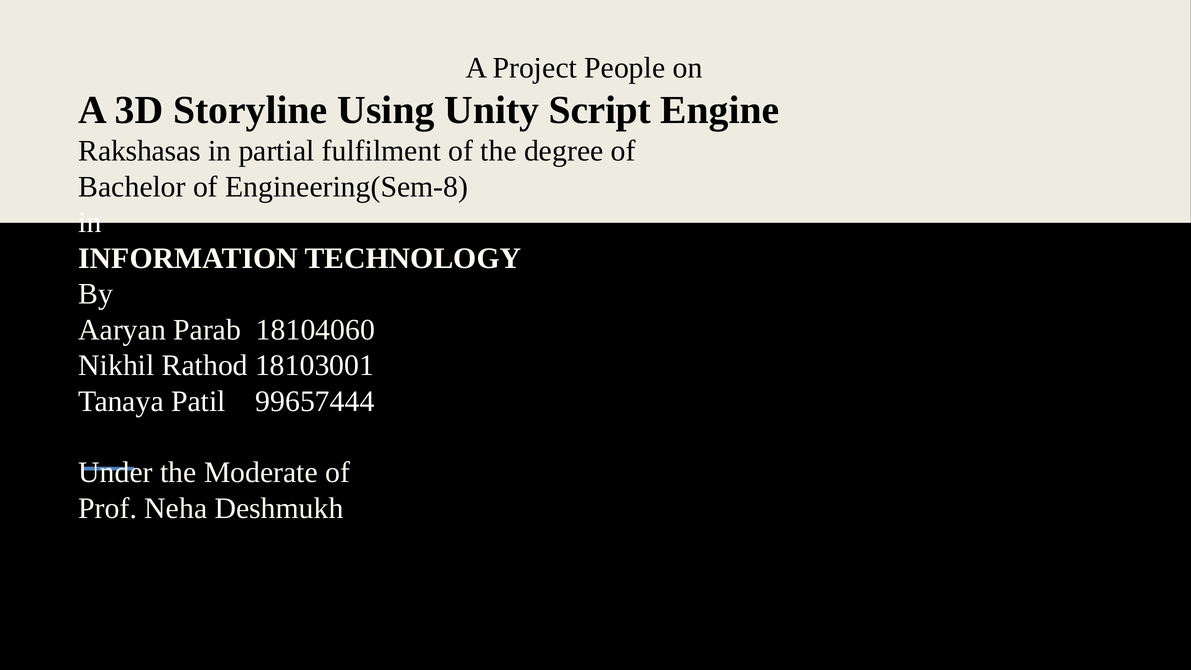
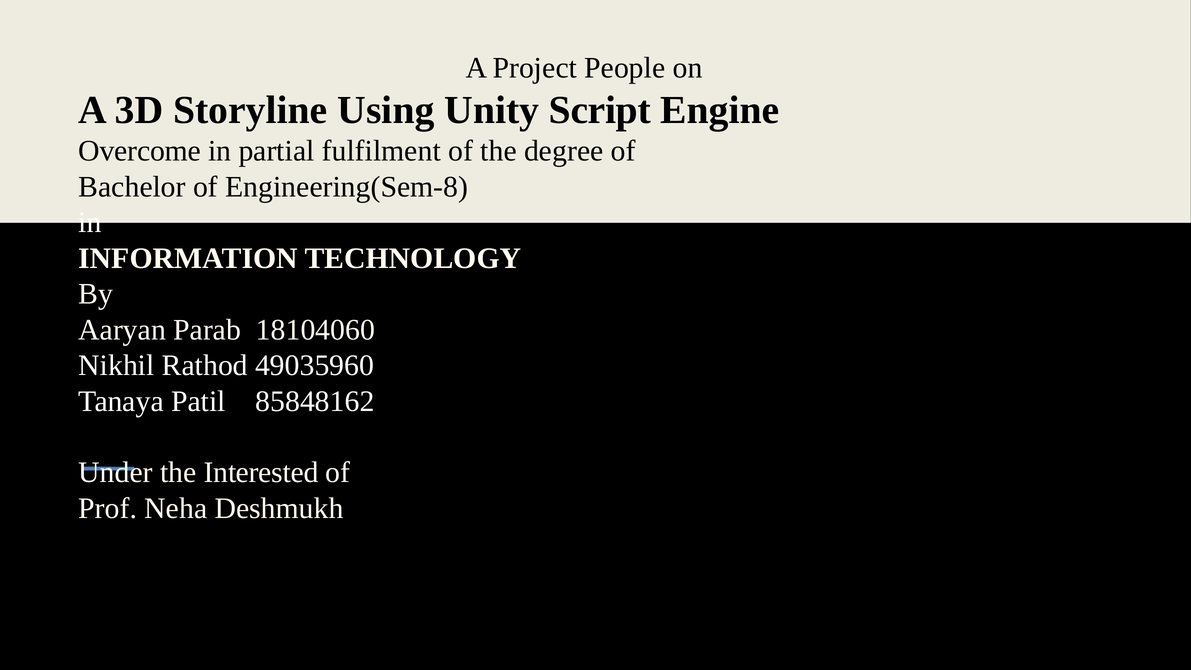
Rakshasas: Rakshasas -> Overcome
18103001: 18103001 -> 49035960
99657444: 99657444 -> 85848162
Moderate: Moderate -> Interested
